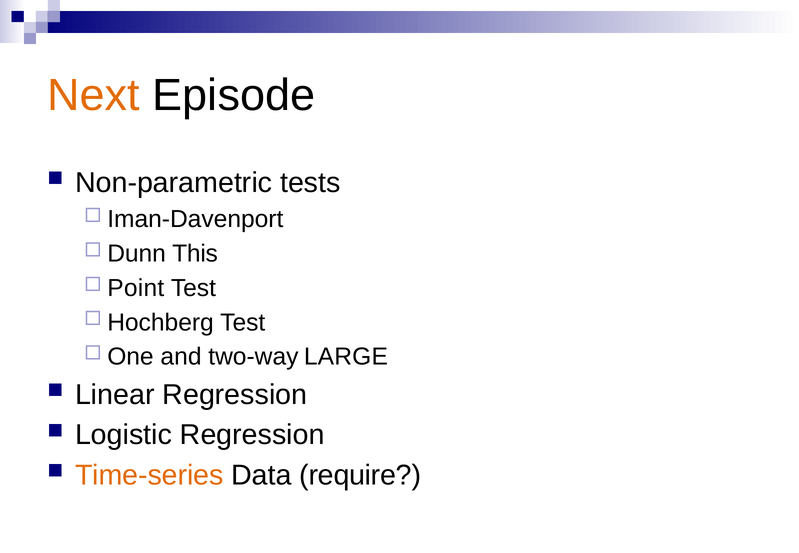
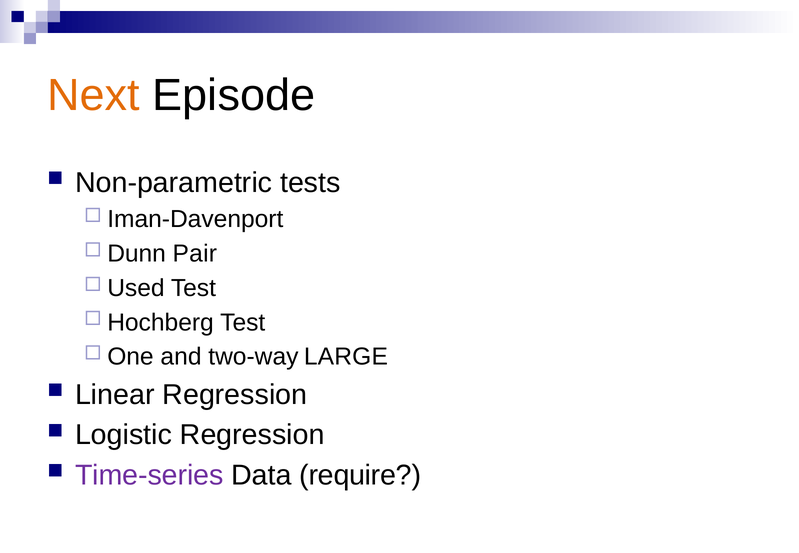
This: This -> Pair
Point: Point -> Used
Time-series colour: orange -> purple
